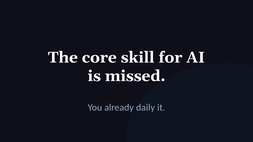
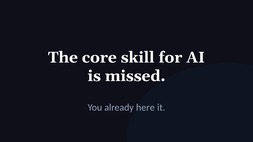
daily: daily -> here
